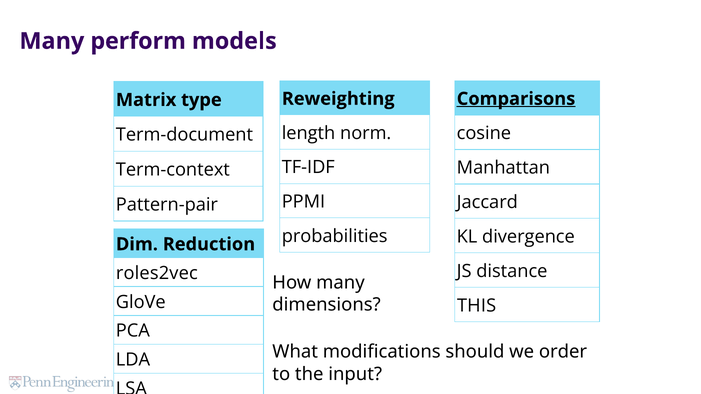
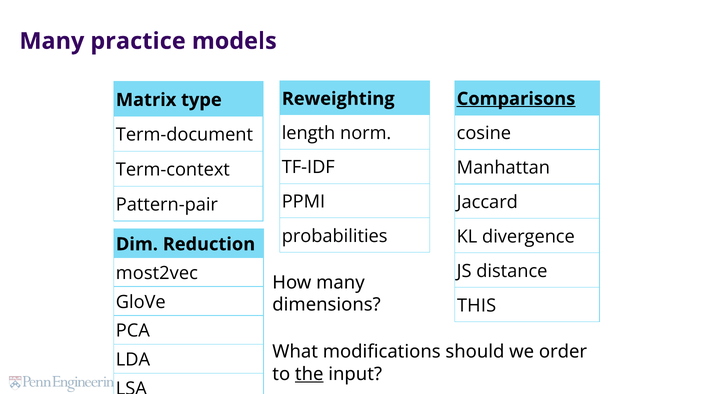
perform: perform -> practice
roles2vec: roles2vec -> most2vec
the underline: none -> present
